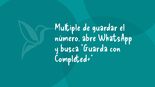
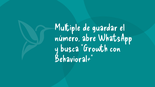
Guarda: Guarda -> Growth
Completed+: Completed+ -> Behavioral+
